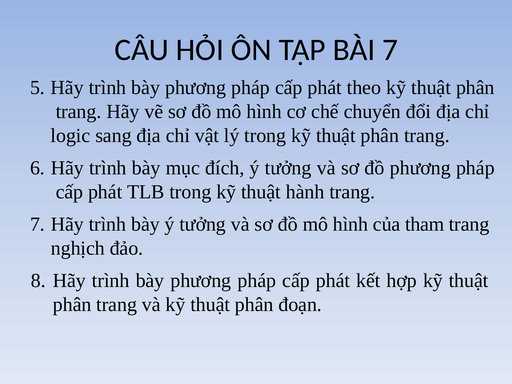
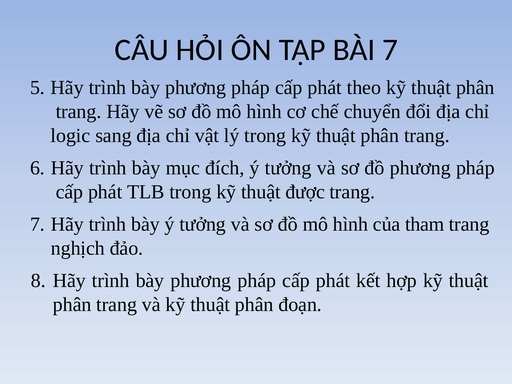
hành: hành -> được
